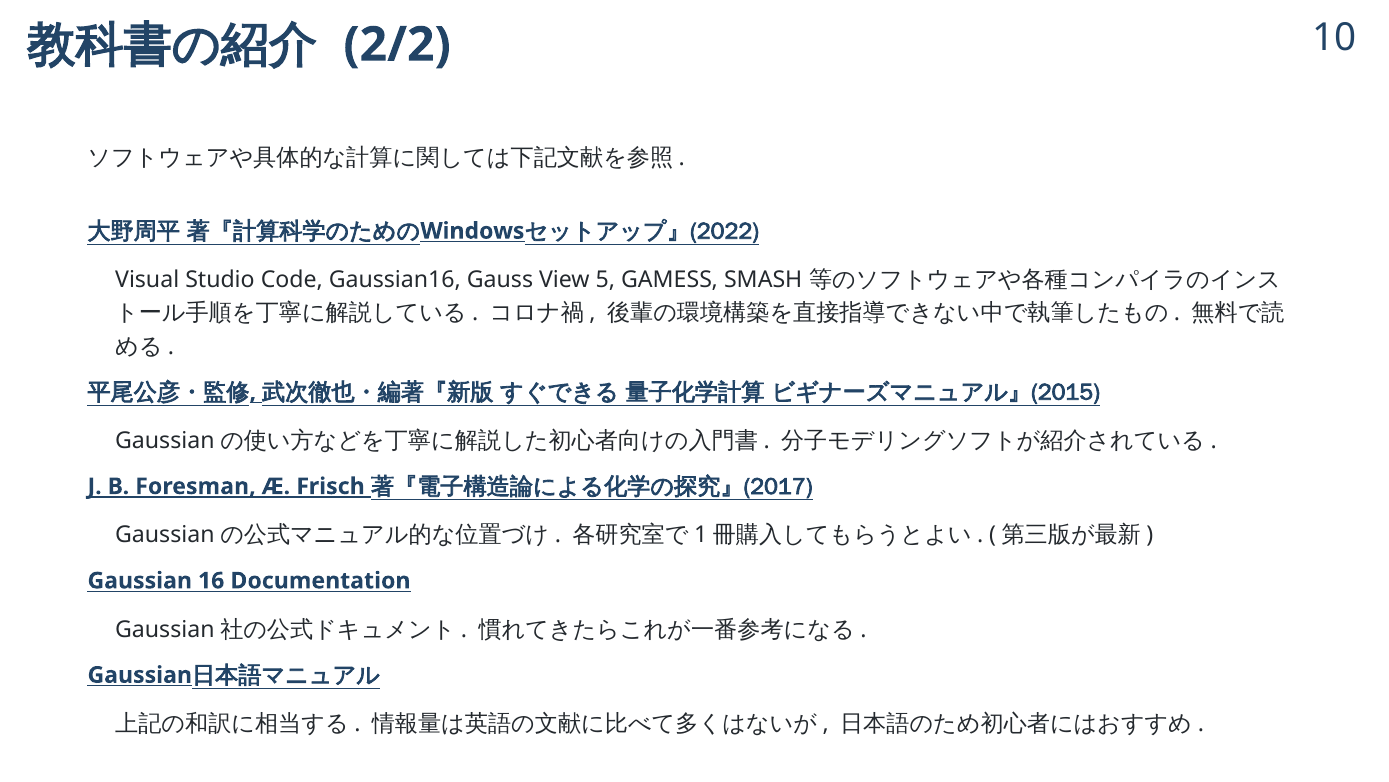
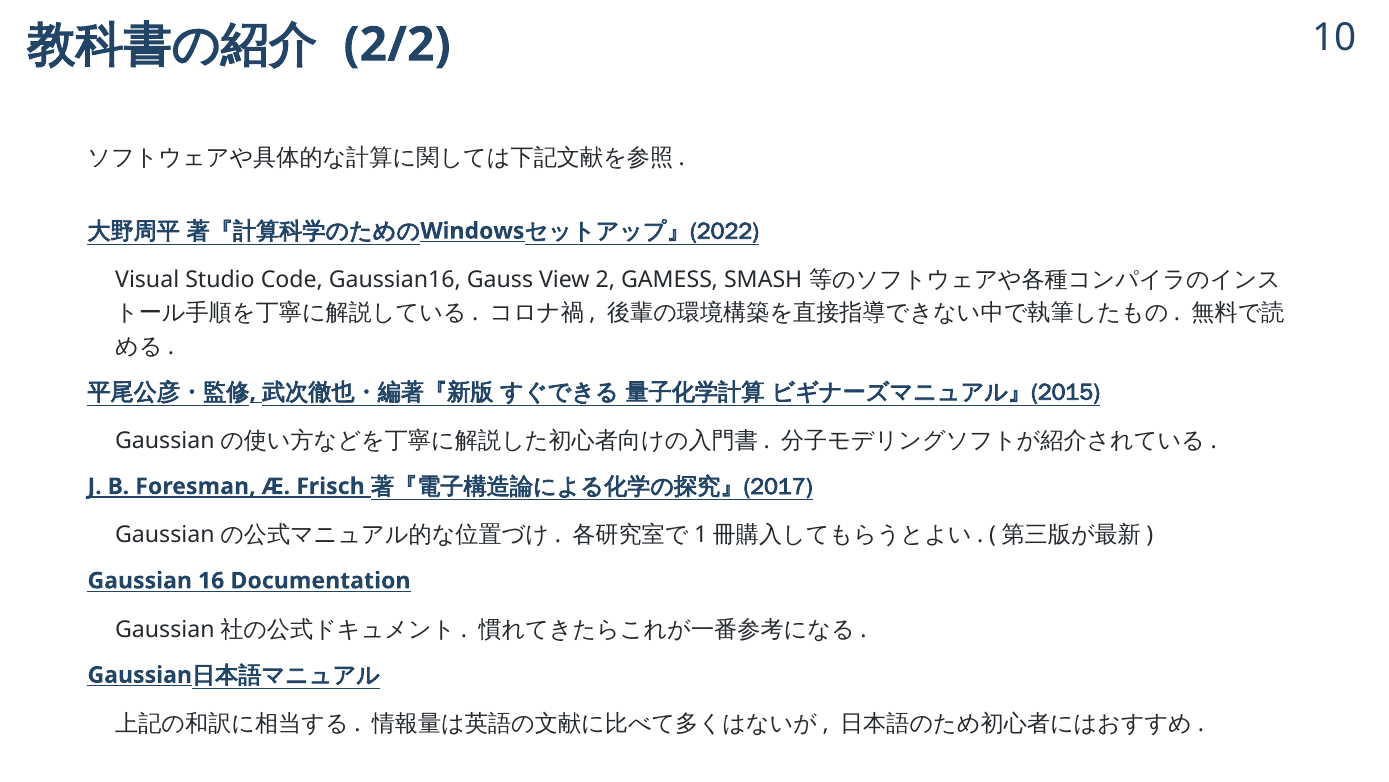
5: 5 -> 2
